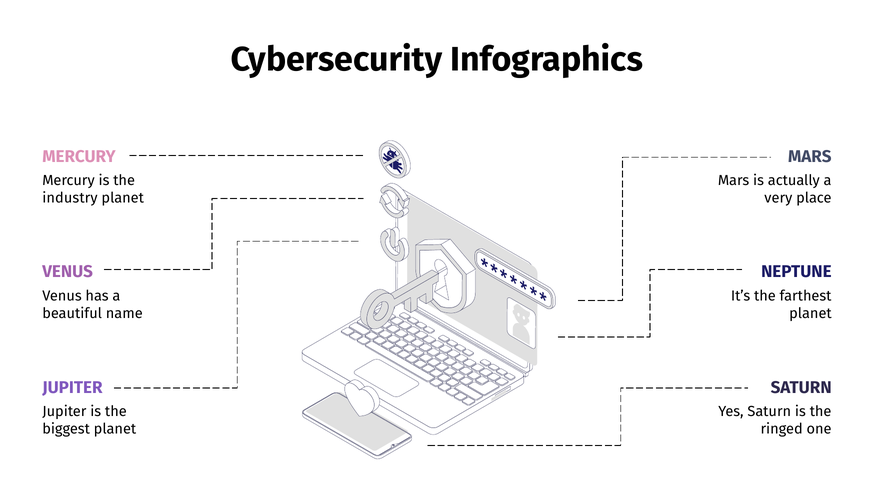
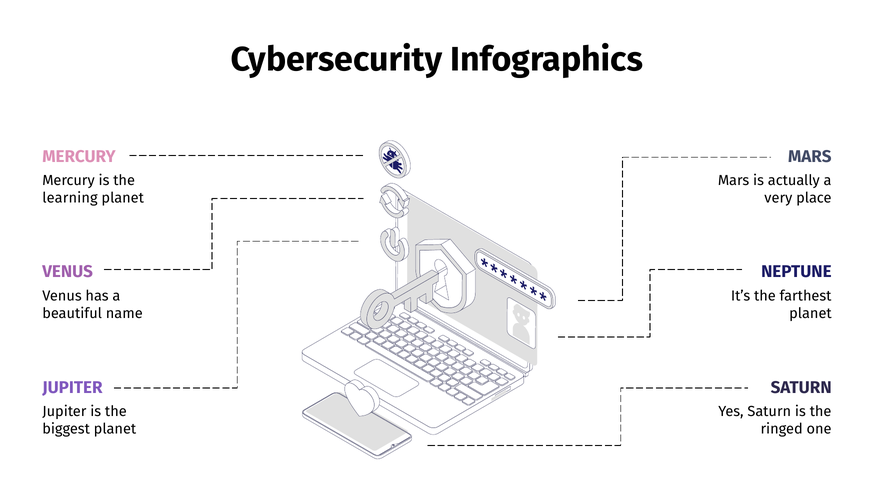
industry: industry -> learning
